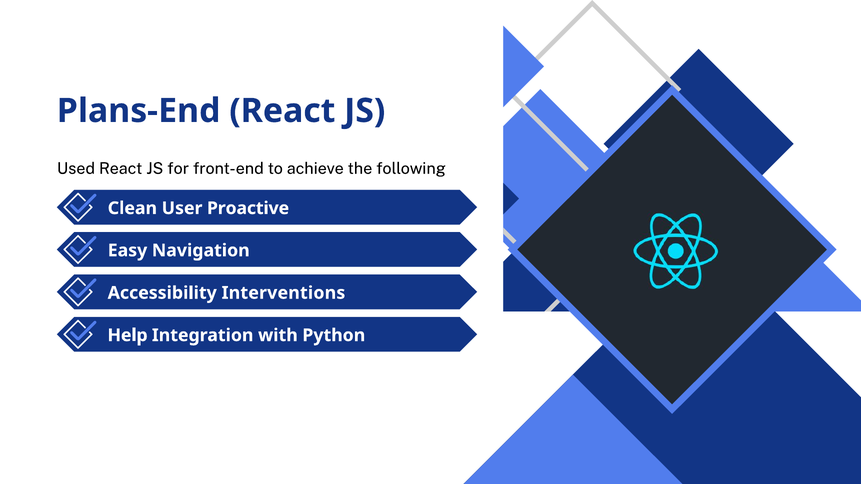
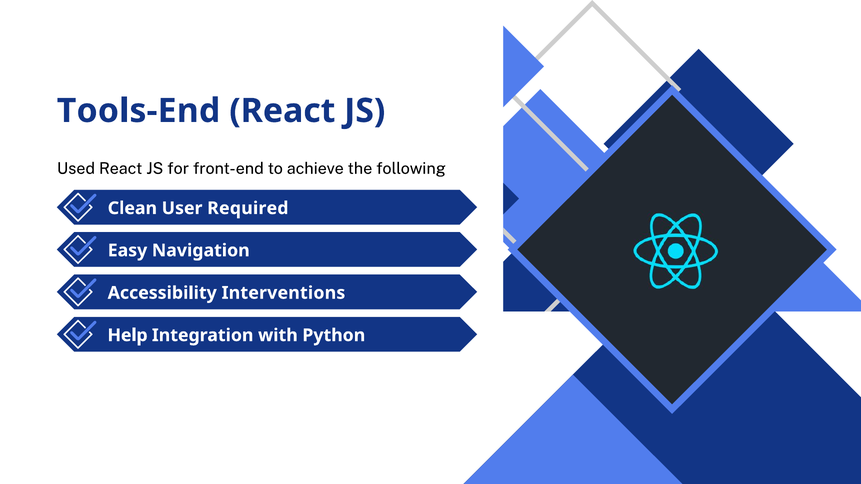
Plans-End: Plans-End -> Tools-End
Proactive: Proactive -> Required
